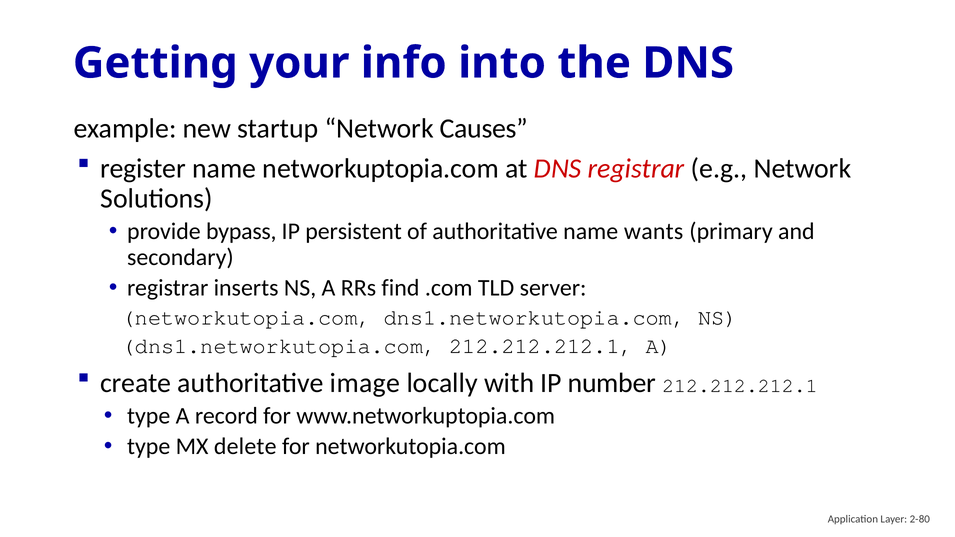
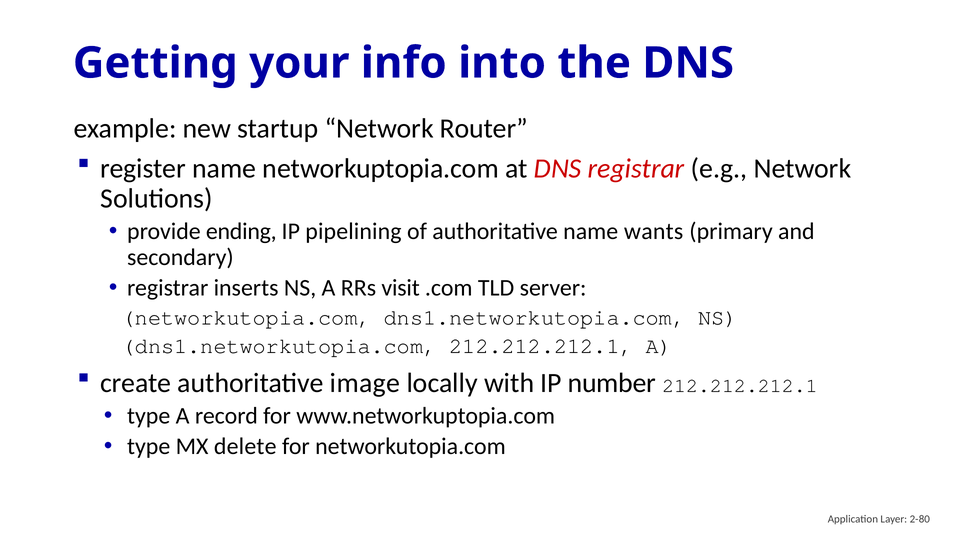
Causes: Causes -> Router
bypass: bypass -> ending
persistent: persistent -> pipelining
find: find -> visit
